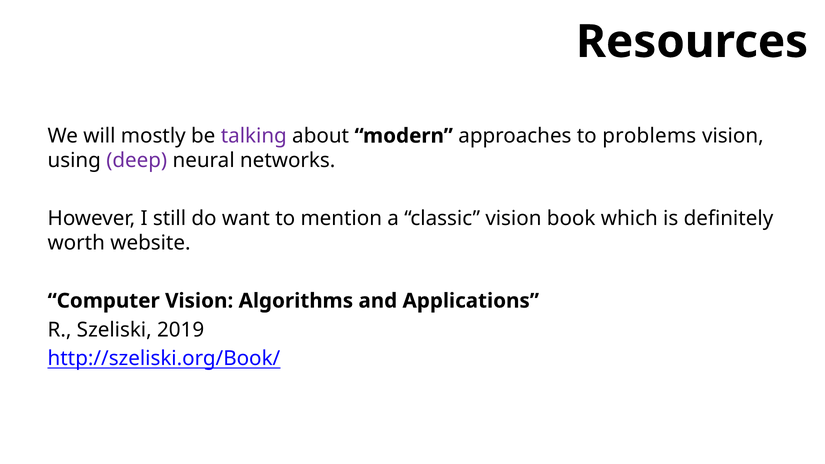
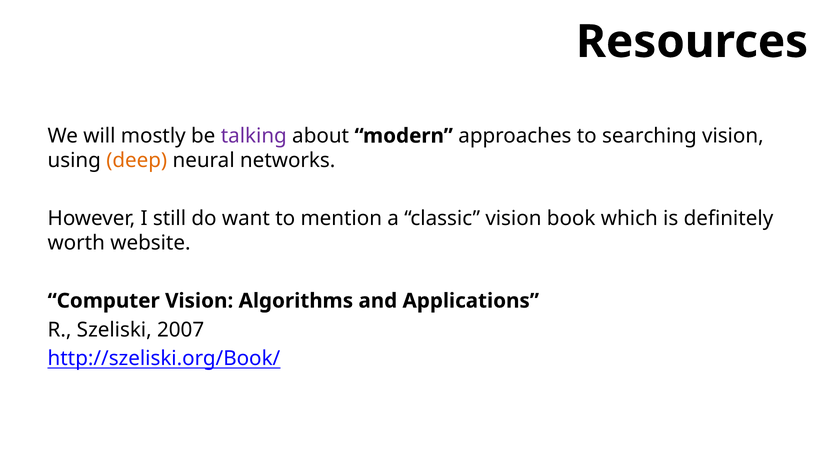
problems: problems -> searching
deep colour: purple -> orange
2019: 2019 -> 2007
